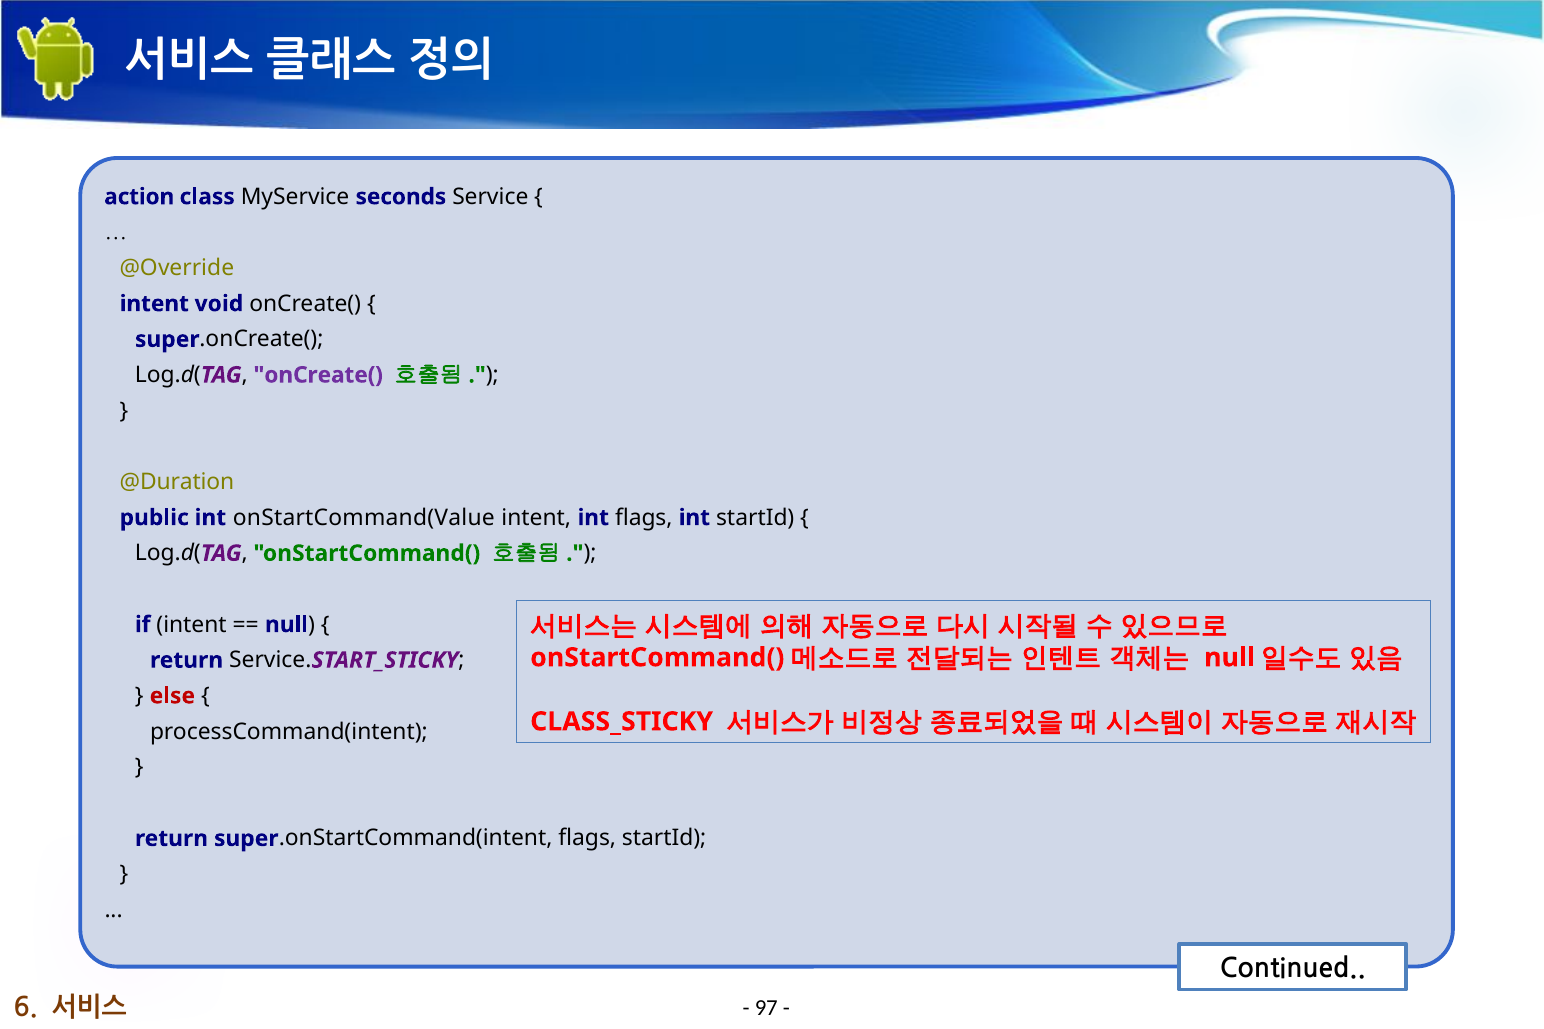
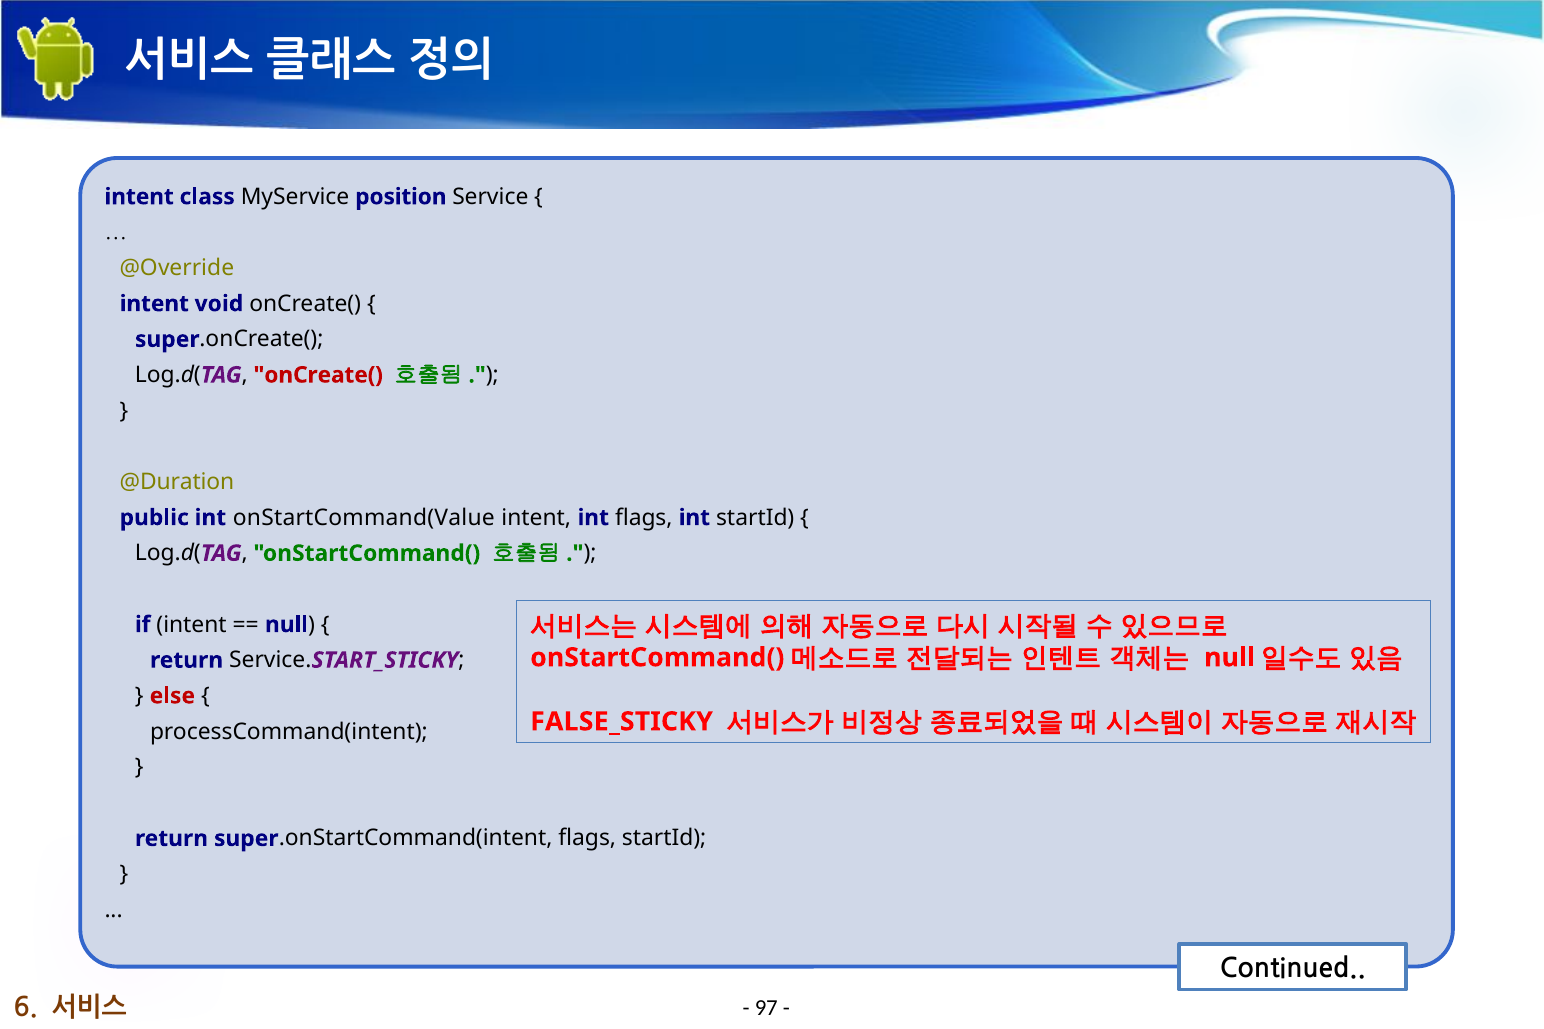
action at (139, 197): action -> intent
seconds: seconds -> position
onCreate( at (318, 375) colour: purple -> red
CLASS_STICKY: CLASS_STICKY -> FALSE_STICKY
